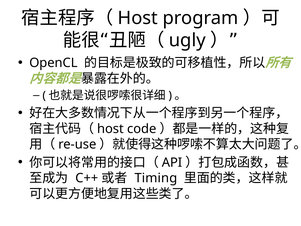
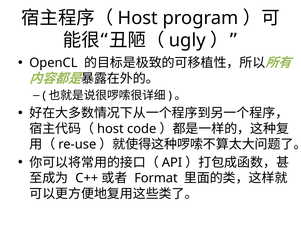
Timing: Timing -> Format
